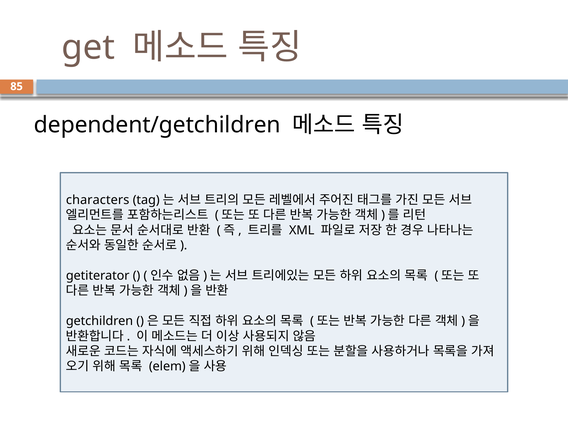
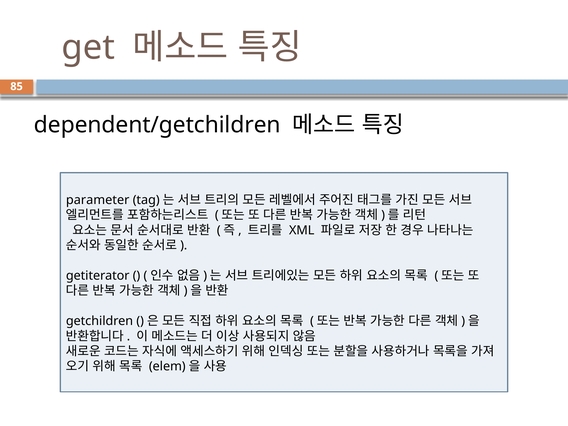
characters: characters -> parameter
